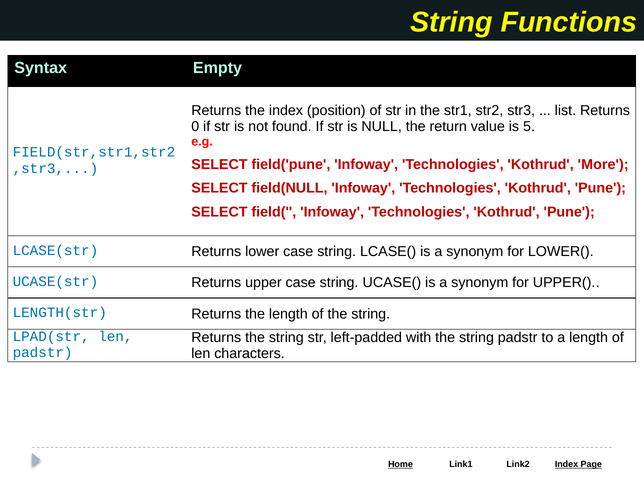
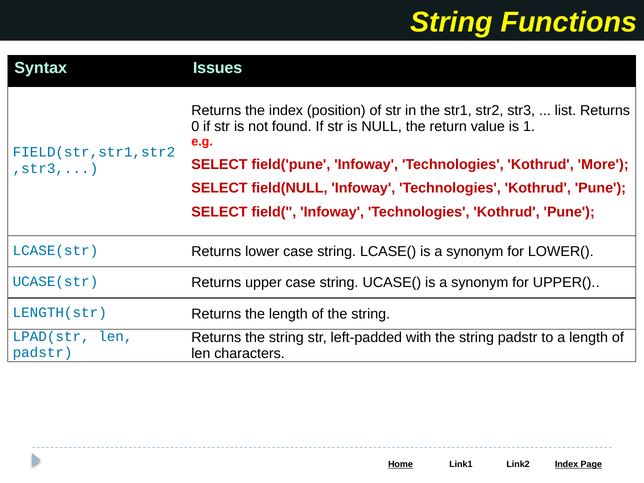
Empty: Empty -> Issues
5: 5 -> 1
